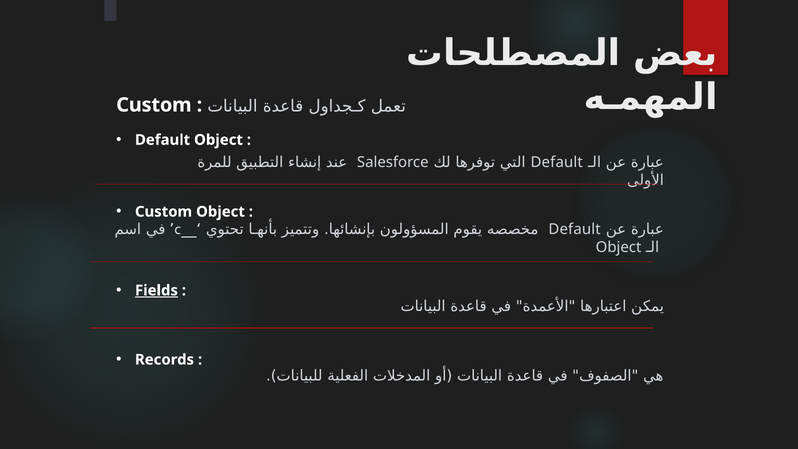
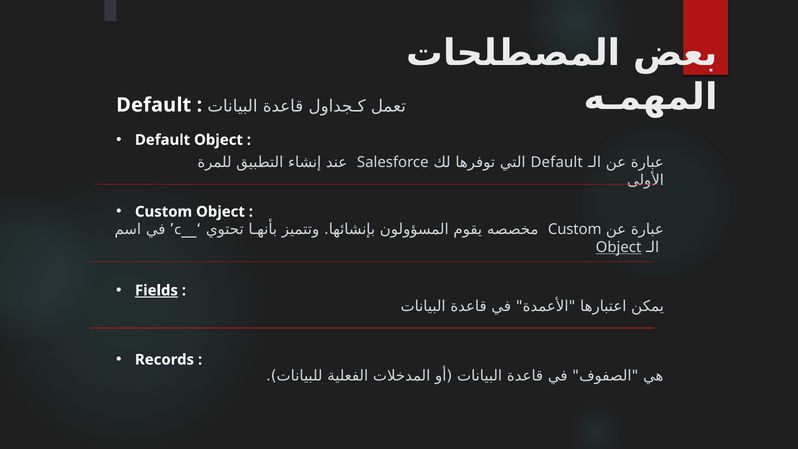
Custom at (154, 105): Custom -> Default
Default at (575, 229): Default -> Custom
Object at (619, 247) underline: none -> present
